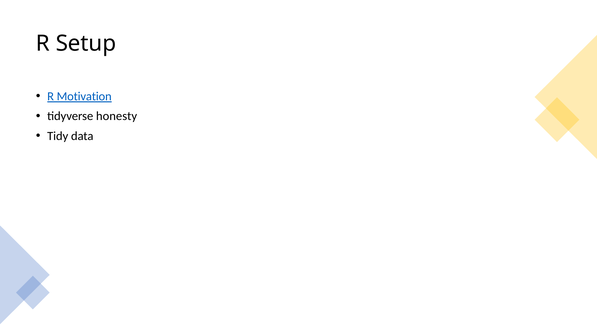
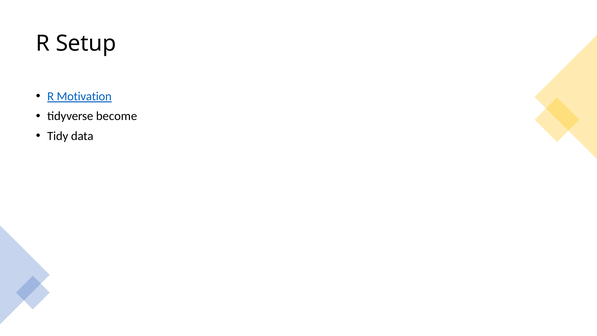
honesty: honesty -> become
